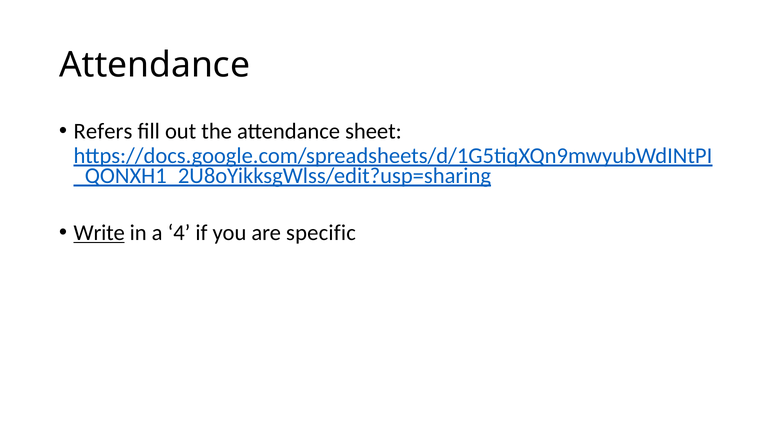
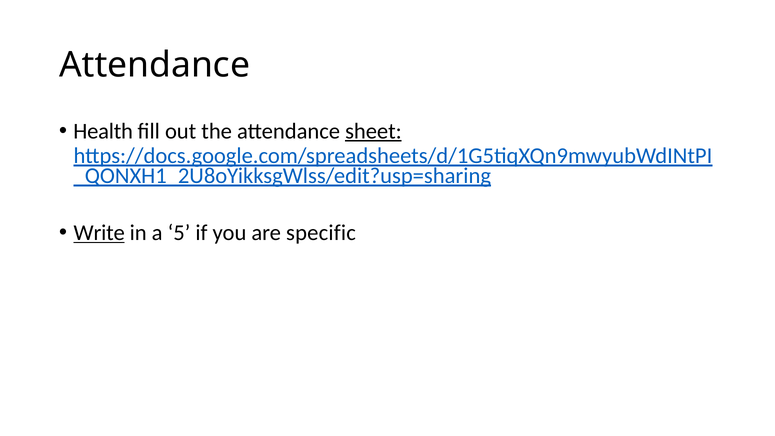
Refers: Refers -> Health
sheet underline: none -> present
4: 4 -> 5
